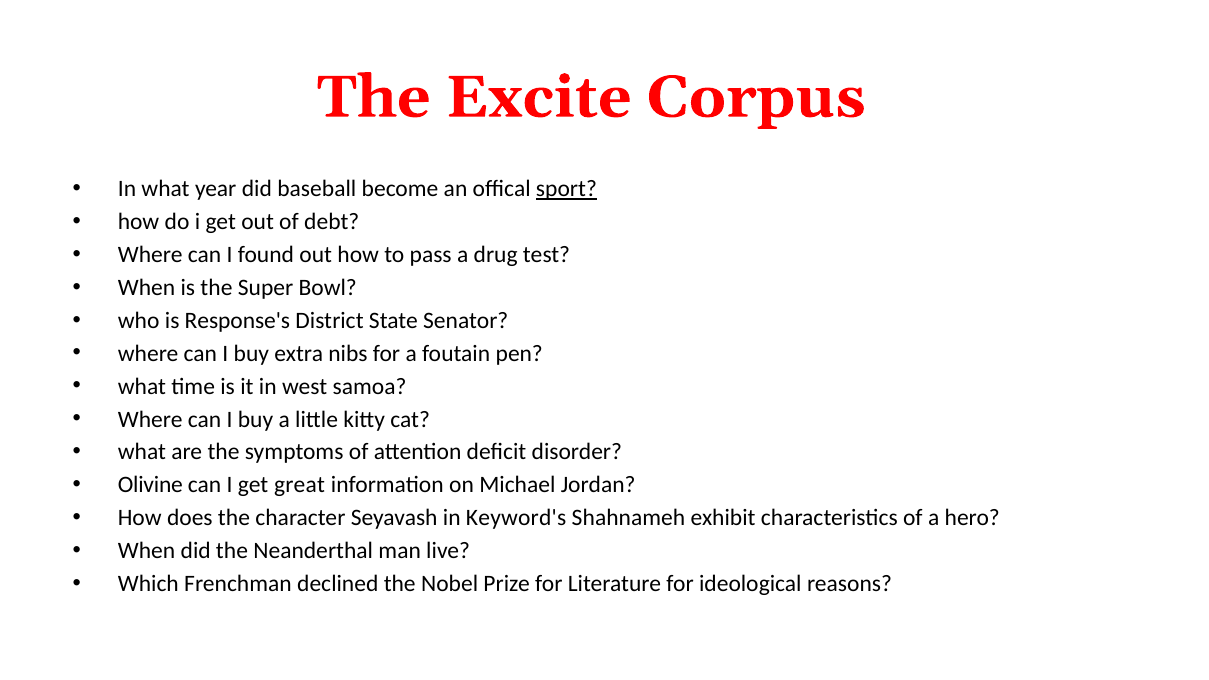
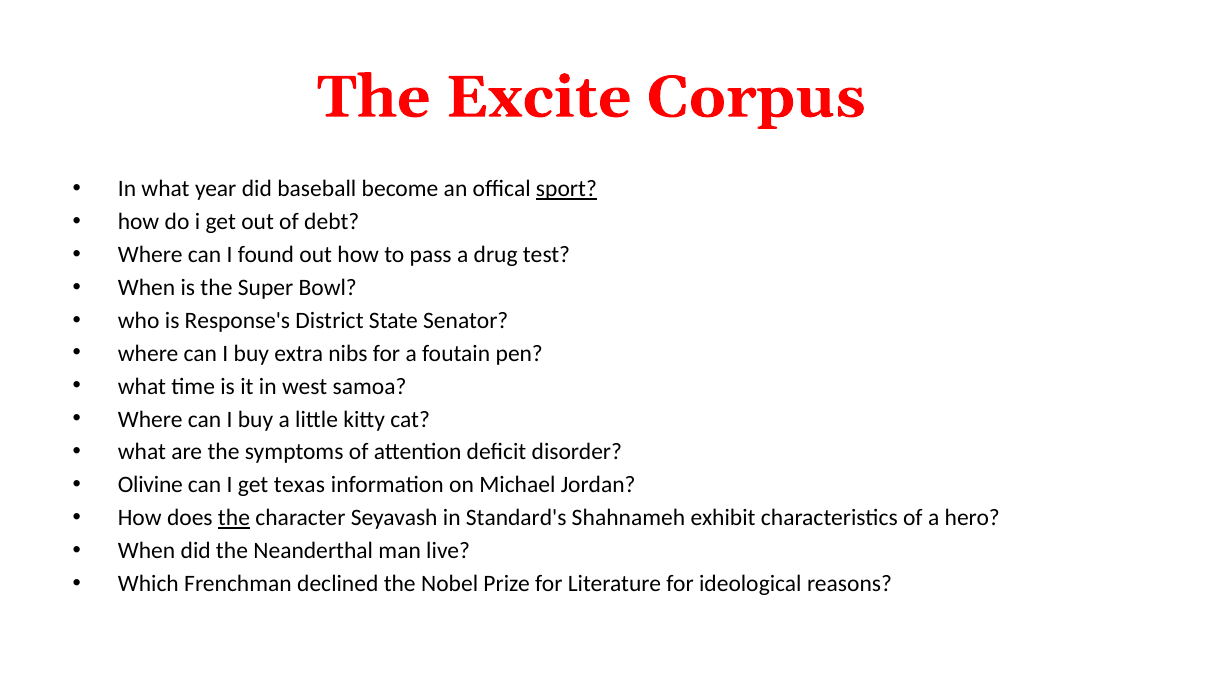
great: great -> texas
the at (234, 518) underline: none -> present
Keyword's: Keyword's -> Standard's
